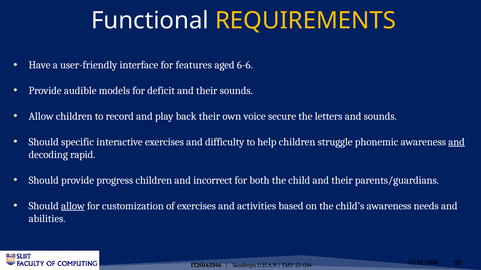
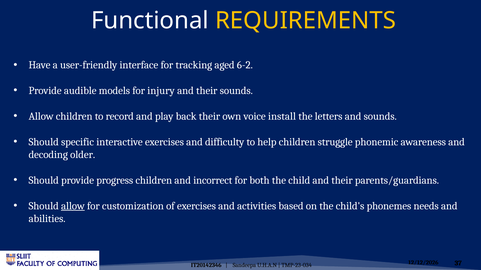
features: features -> tracking
6-6: 6-6 -> 6-2
deficit: deficit -> injury
secure: secure -> install
and at (457, 142) underline: present -> none
rapid: rapid -> older
child's awareness: awareness -> phonemes
